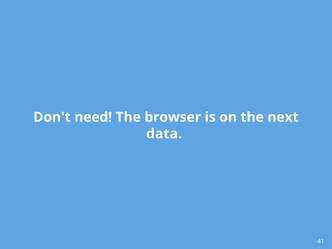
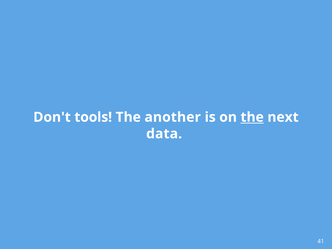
need: need -> tools
browser: browser -> another
the at (252, 117) underline: none -> present
